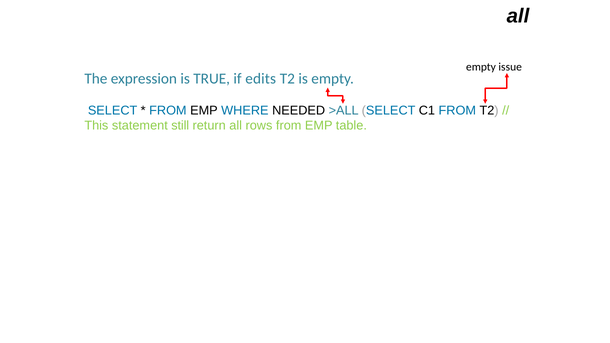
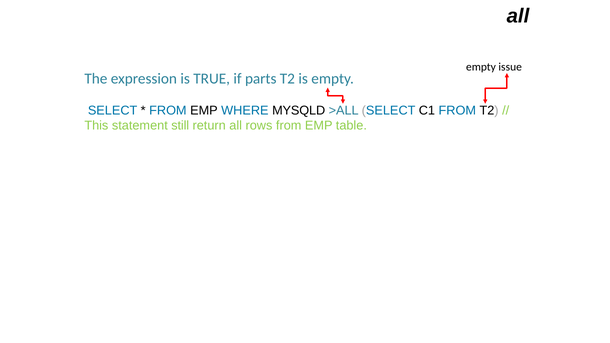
edits: edits -> parts
NEEDED: NEEDED -> MYSQLD
